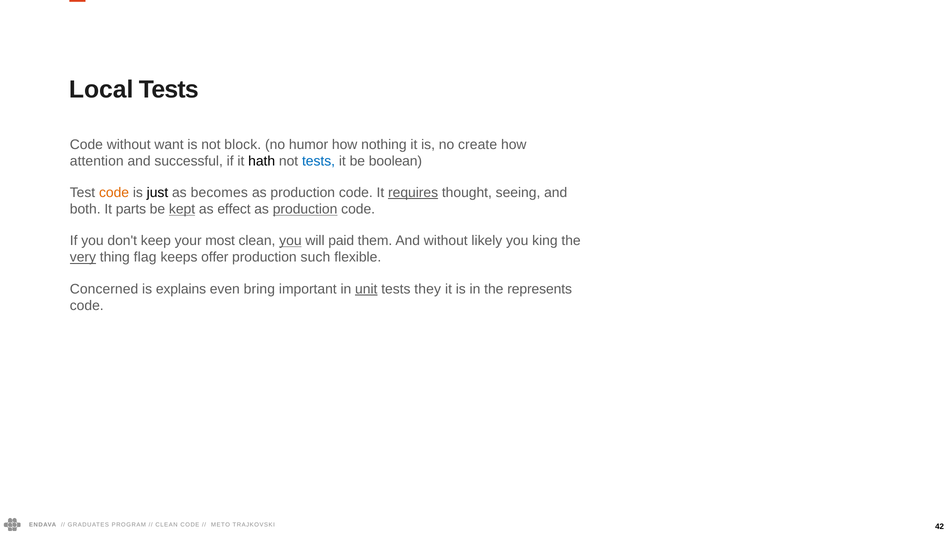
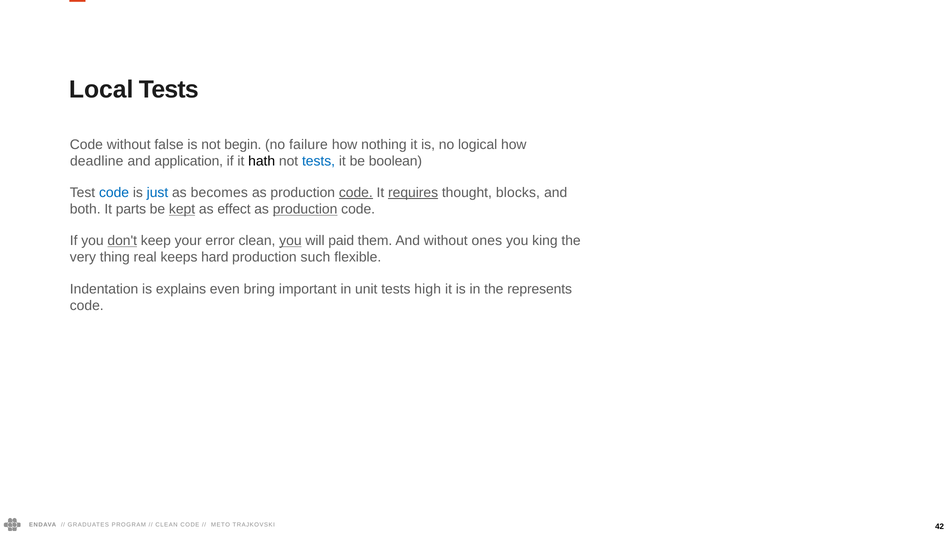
want: want -> false
block: block -> begin
humor: humor -> failure
create: create -> logical
attention: attention -> deadline
successful: successful -> application
code at (114, 193) colour: orange -> blue
just colour: black -> blue
code at (356, 193) underline: none -> present
seeing: seeing -> blocks
don't underline: none -> present
most: most -> error
likely: likely -> ones
very underline: present -> none
flag: flag -> real
offer: offer -> hard
Concerned: Concerned -> Indentation
unit underline: present -> none
they: they -> high
